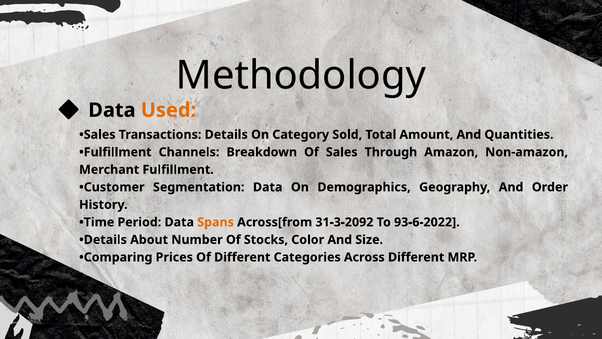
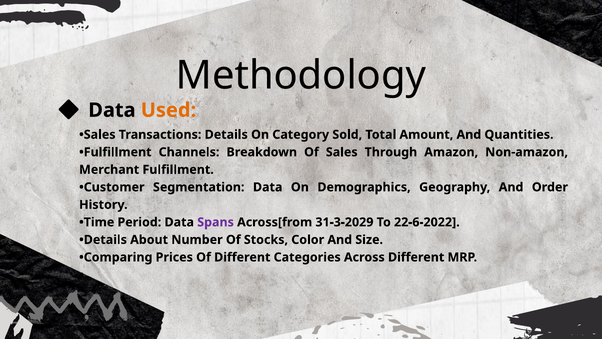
Spans colour: orange -> purple
31-3-2092: 31-3-2092 -> 31-3-2029
93-6-2022: 93-6-2022 -> 22-6-2022
